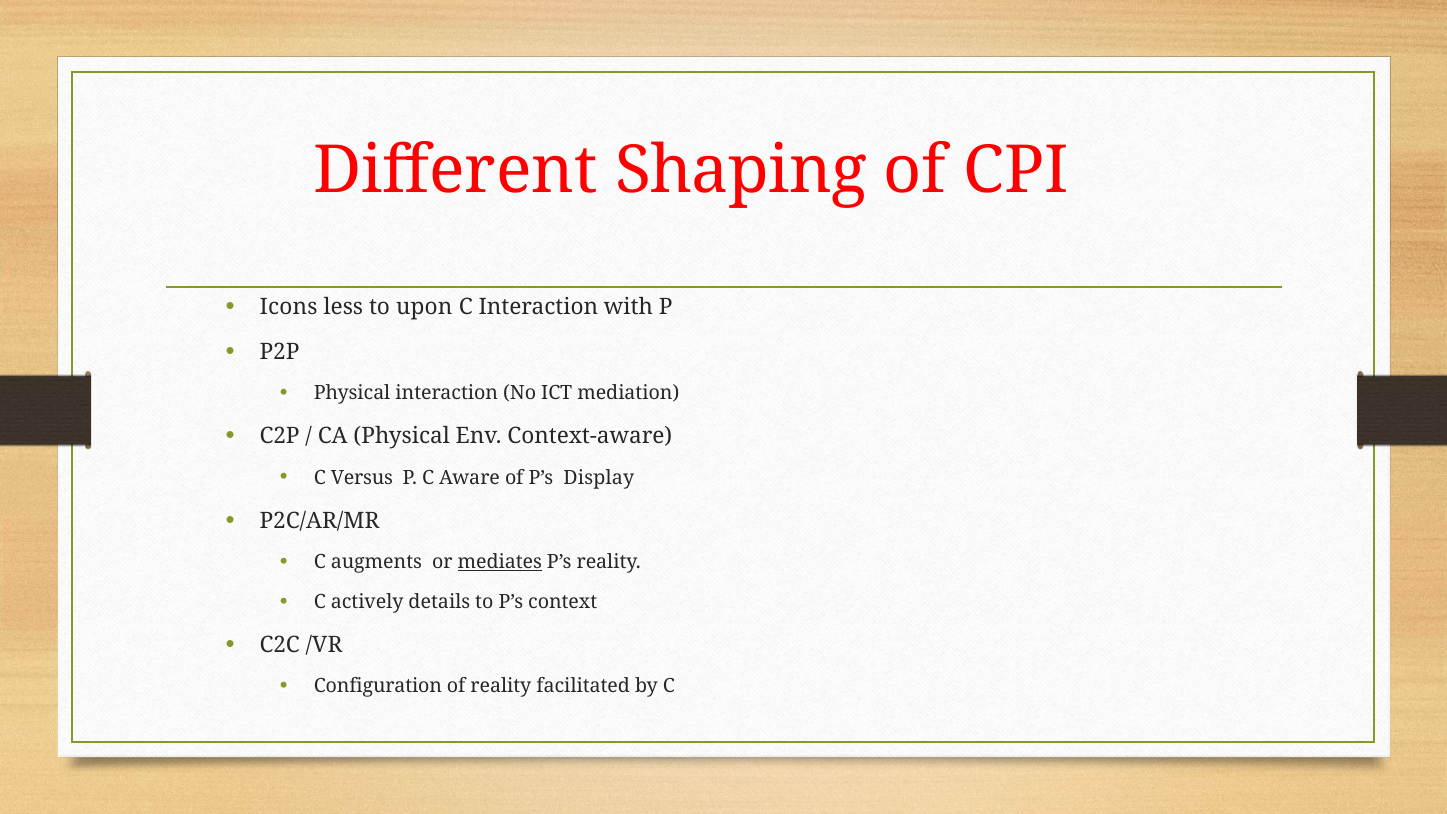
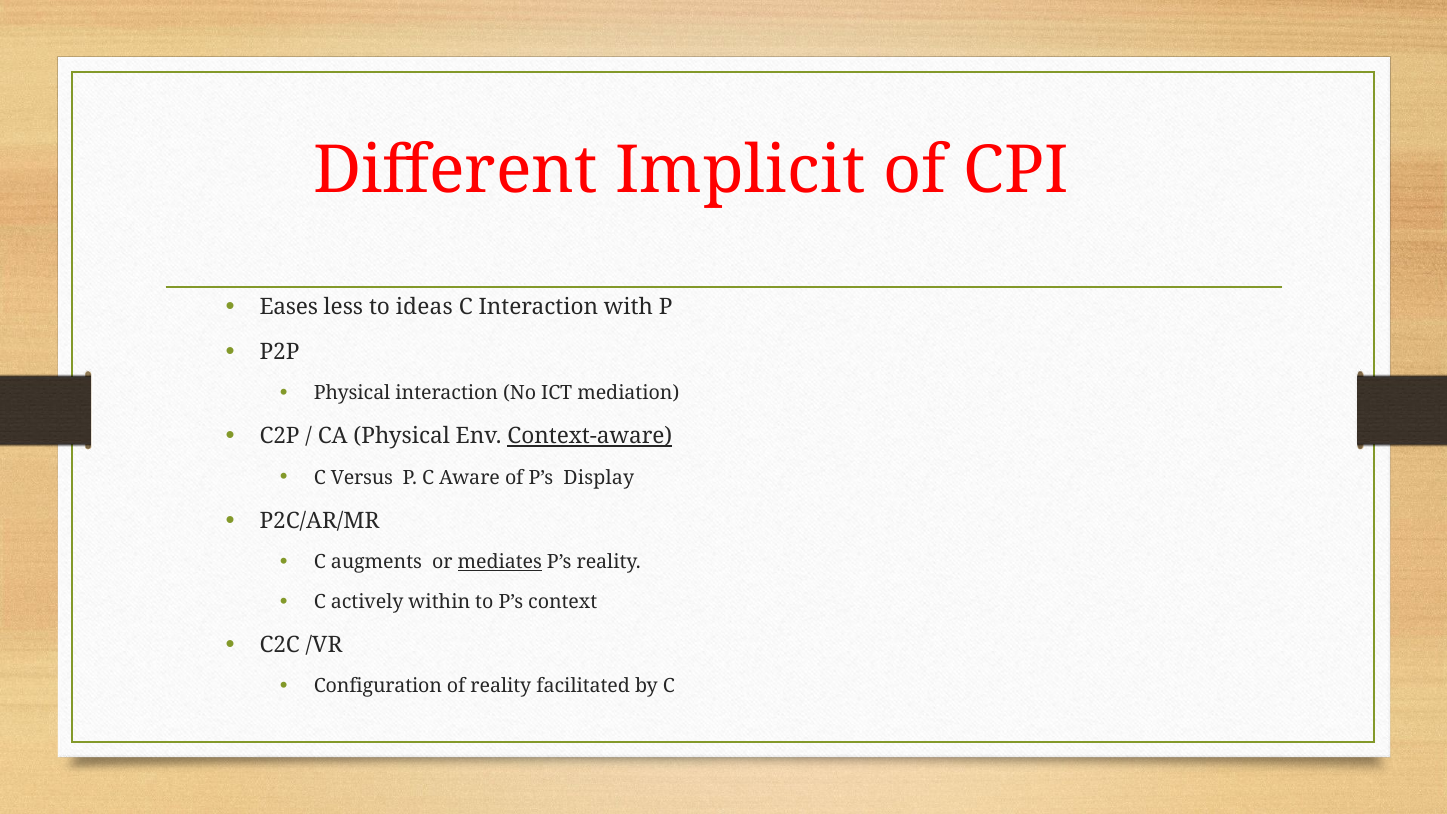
Shaping: Shaping -> Implicit
Icons: Icons -> Eases
upon: upon -> ideas
Context-aware underline: none -> present
details: details -> within
